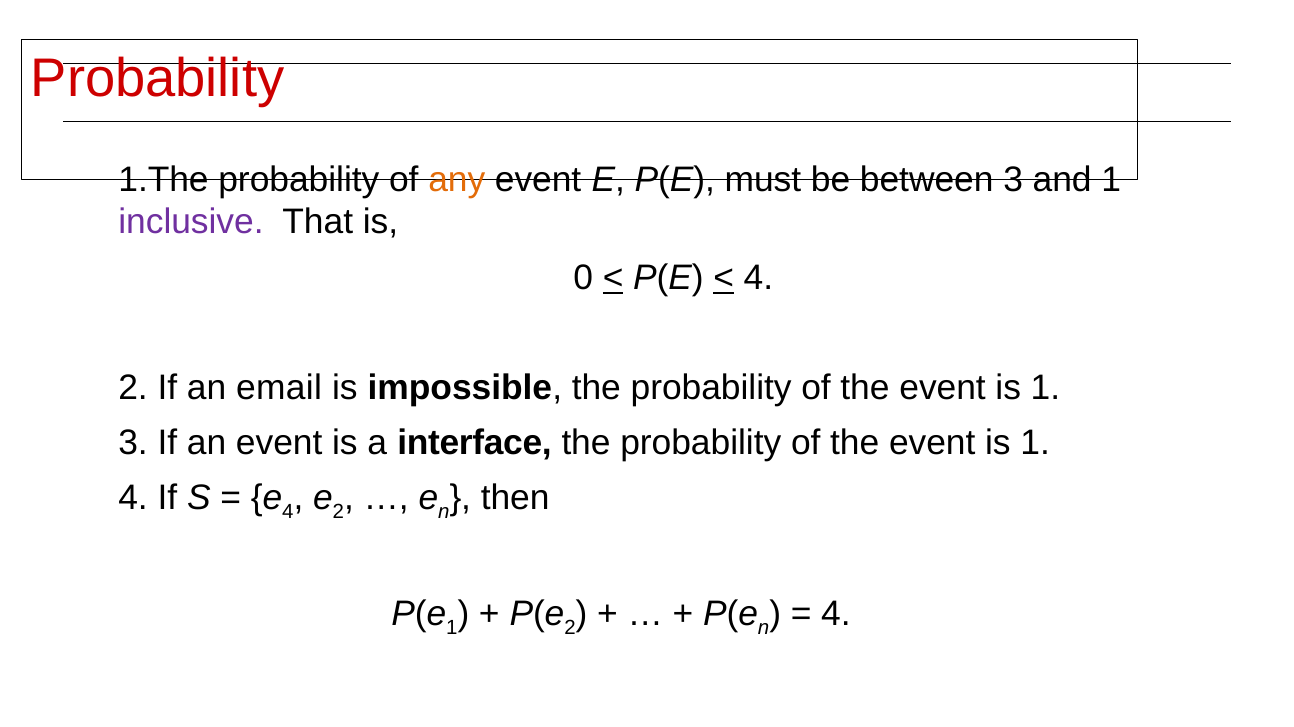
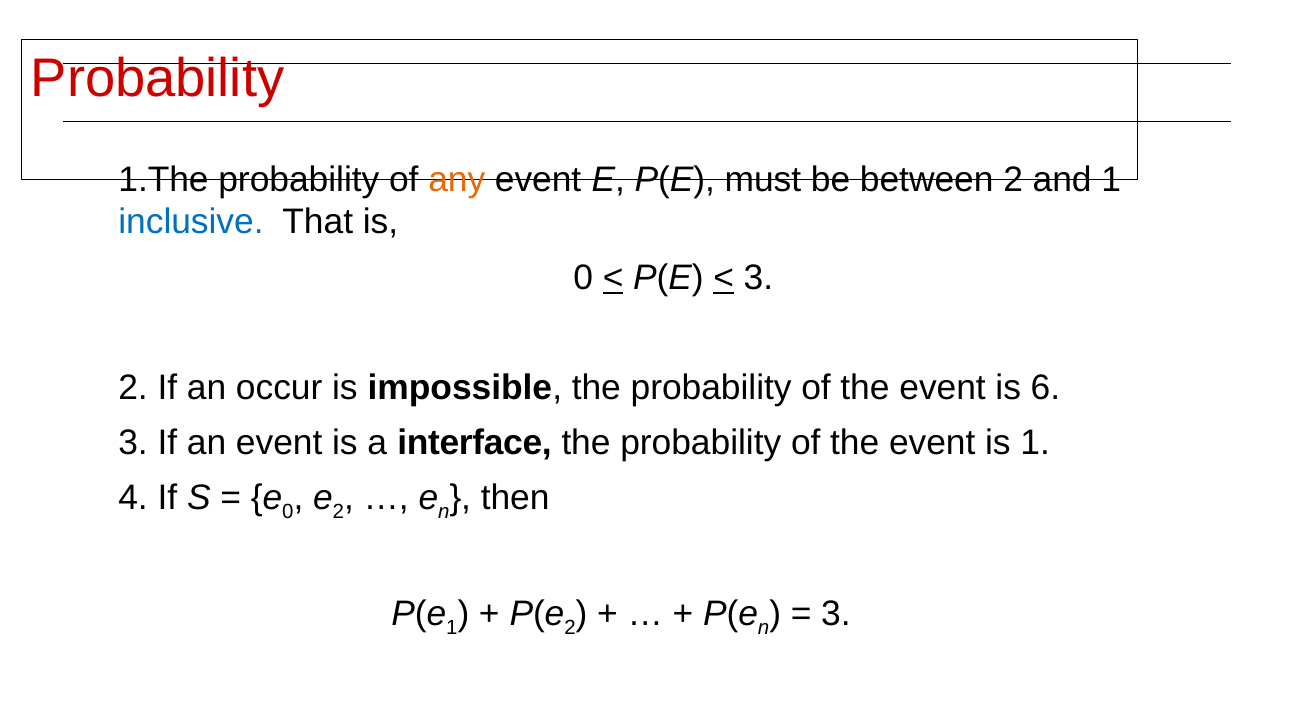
between 3: 3 -> 2
inclusive colour: purple -> blue
4 at (758, 277): 4 -> 3
email: email -> occur
1 at (1045, 387): 1 -> 6
e 4: 4 -> 0
4 at (836, 614): 4 -> 3
